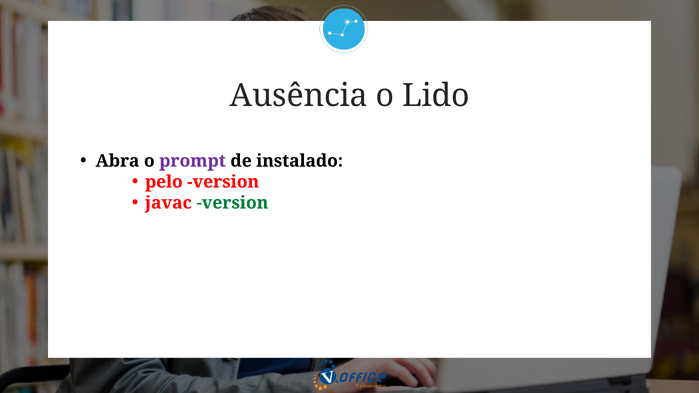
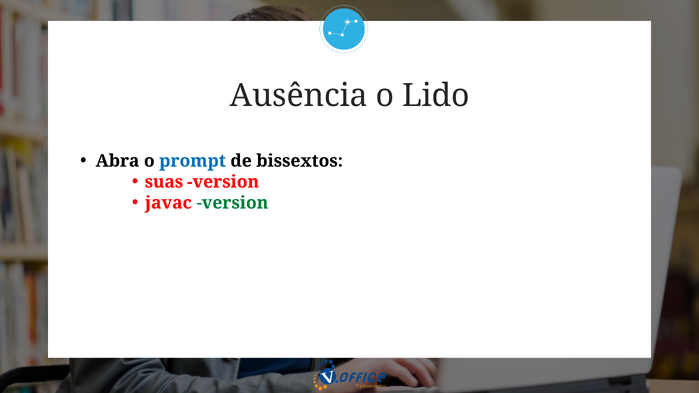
prompt colour: purple -> blue
instalado: instalado -> bissextos
pelo: pelo -> suas
